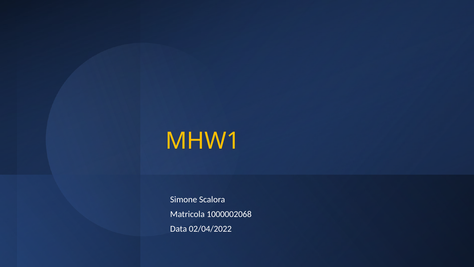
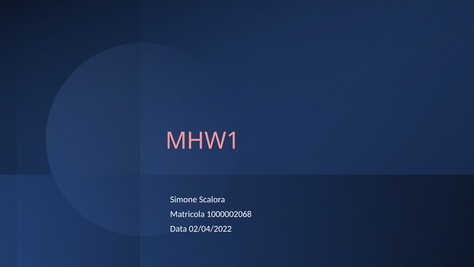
MHW1 colour: yellow -> pink
